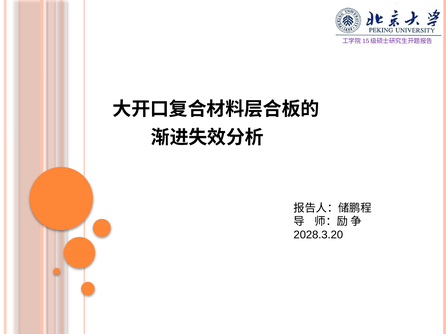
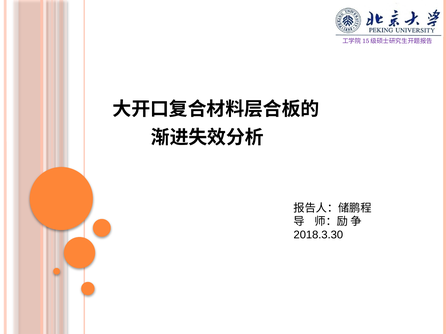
2028.3.20: 2028.3.20 -> 2018.3.30
